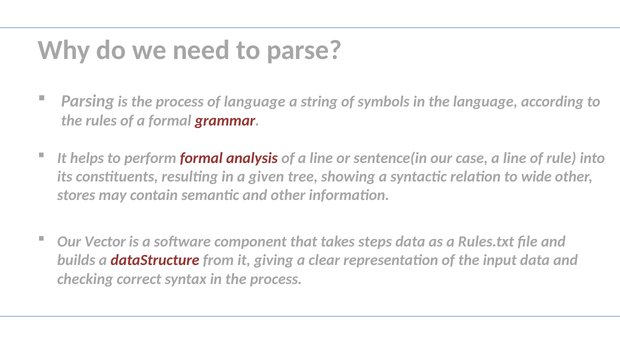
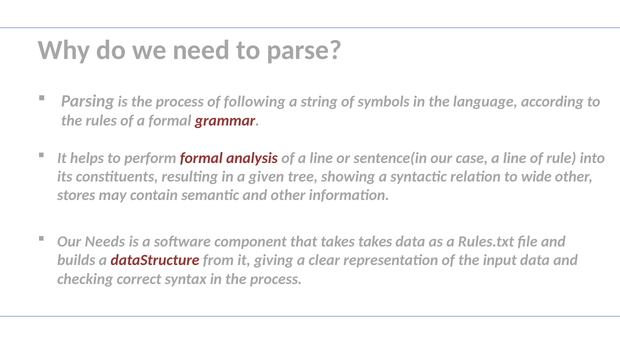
of language: language -> following
Vector: Vector -> Needs
takes steps: steps -> takes
